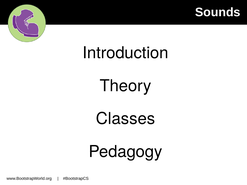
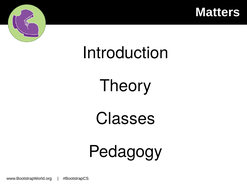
Sounds: Sounds -> Matters
